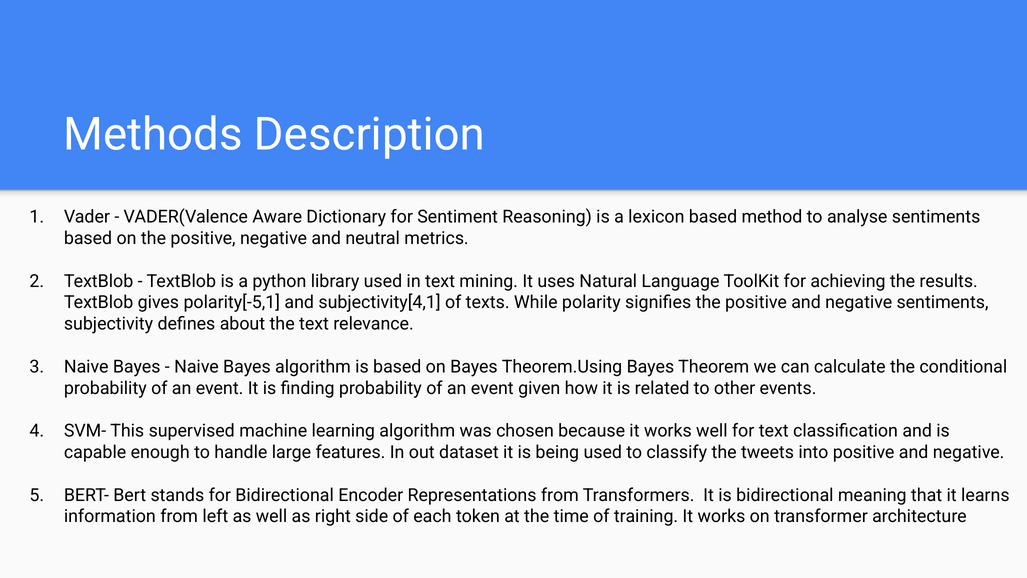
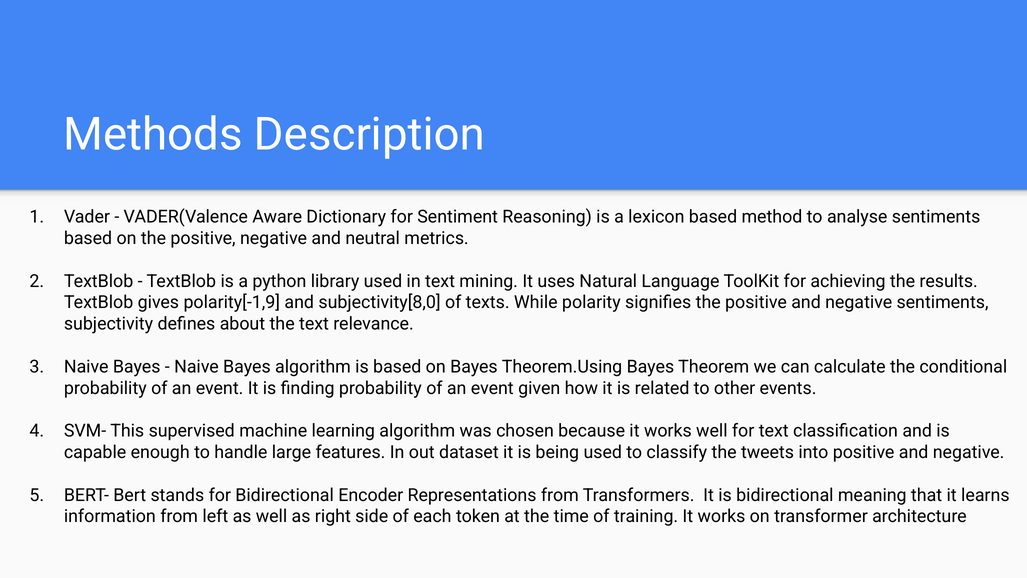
polarity[-5,1: polarity[-5,1 -> polarity[-1,9
subjectivity[4,1: subjectivity[4,1 -> subjectivity[8,0
